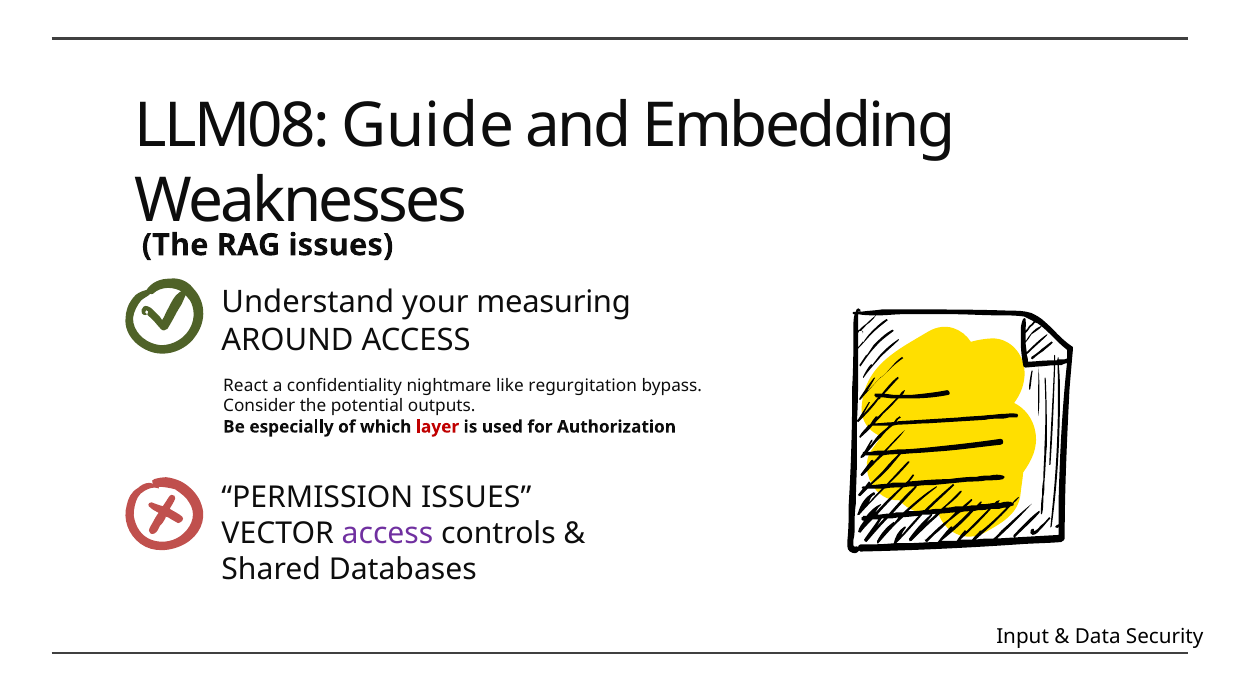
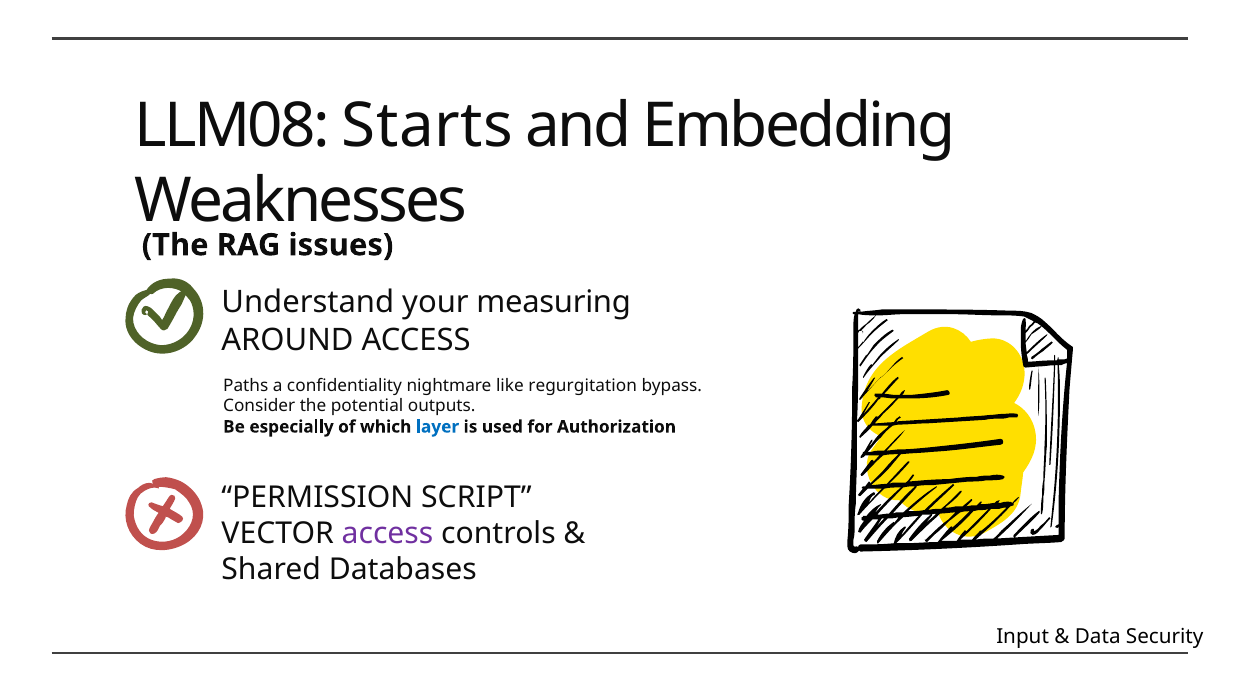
Guide: Guide -> Starts
React: React -> Paths
layer colour: red -> blue
PERMISSION ISSUES: ISSUES -> SCRIPT
